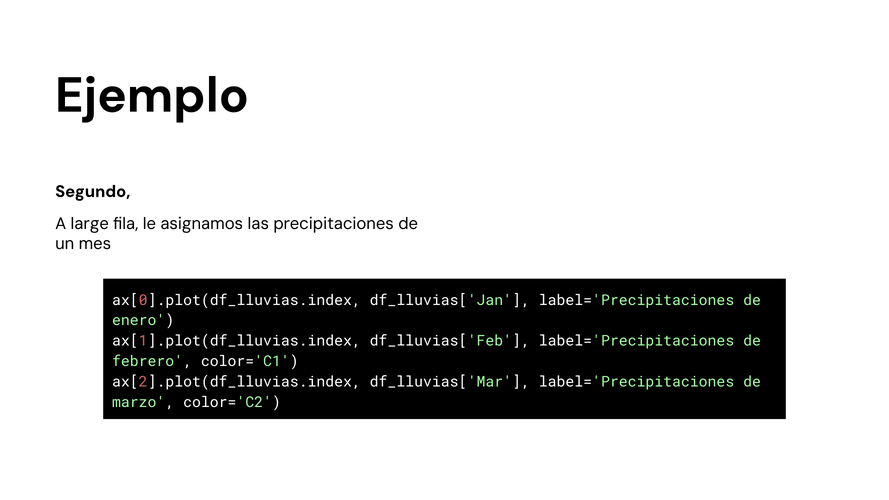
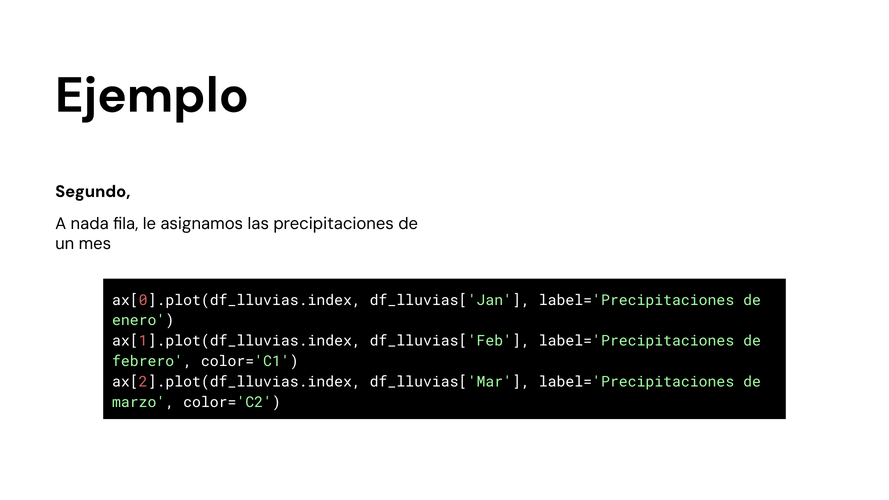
large: large -> nada
